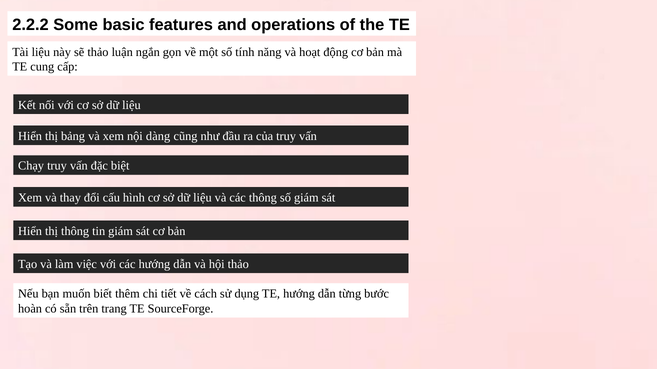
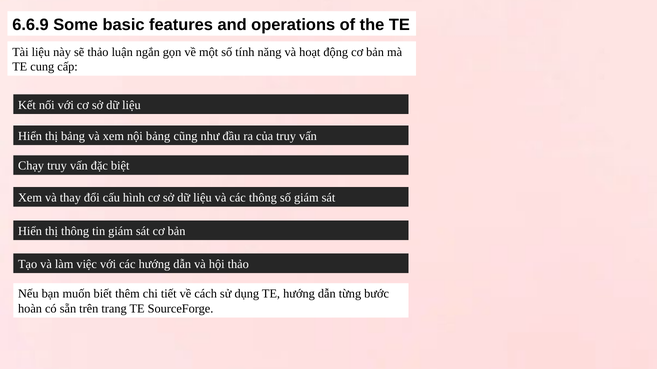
2.2.2: 2.2.2 -> 6.6.9
nội dàng: dàng -> bảng
